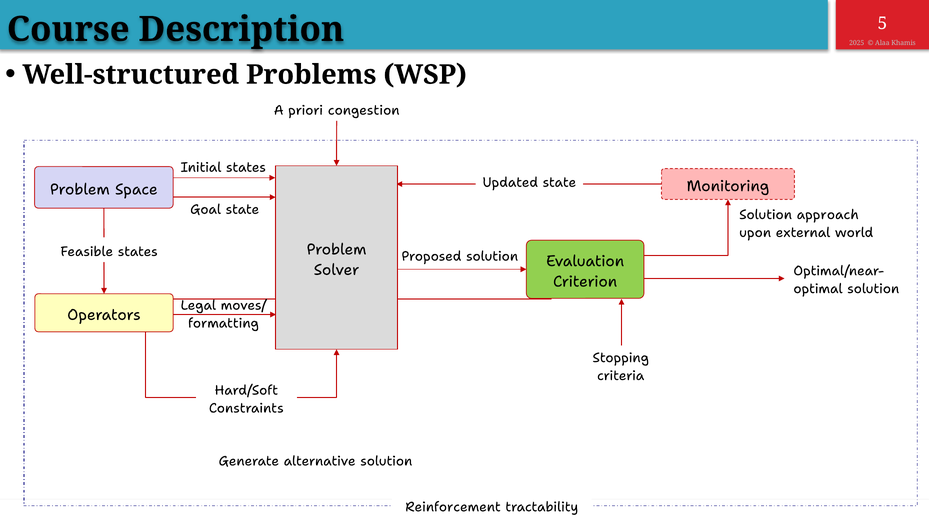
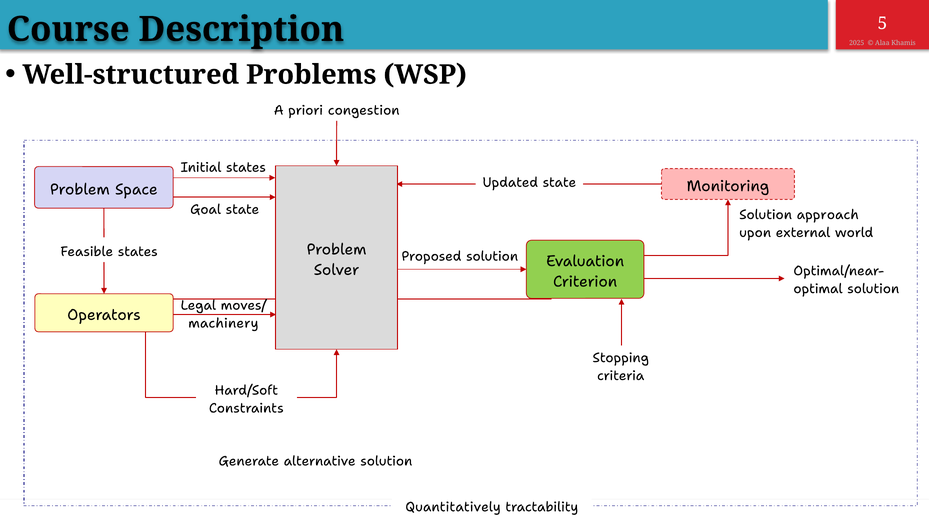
formatting: formatting -> machinery
Reinforcement: Reinforcement -> Quantitatively
